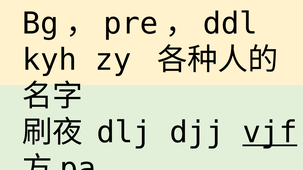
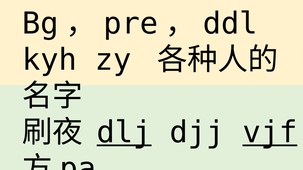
dlj underline: none -> present
